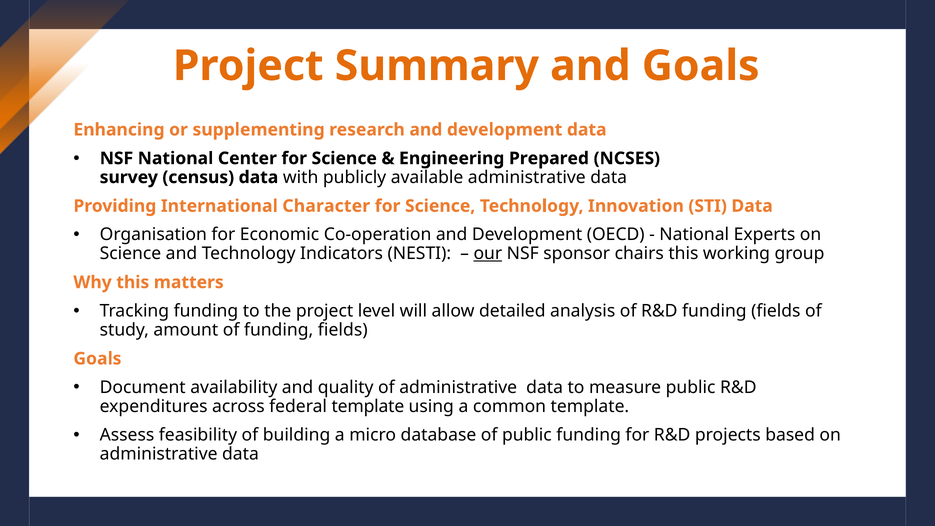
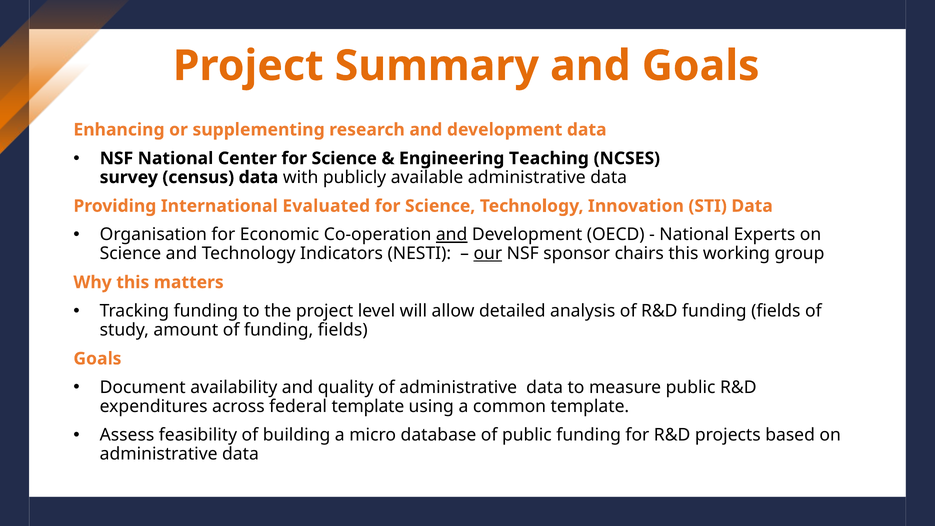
Prepared: Prepared -> Teaching
Character: Character -> Evaluated
and at (452, 235) underline: none -> present
